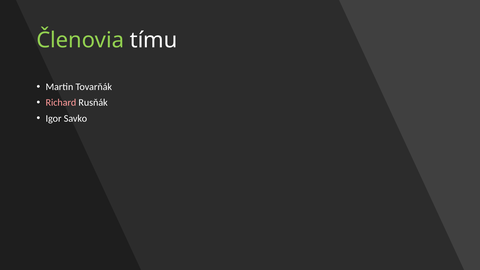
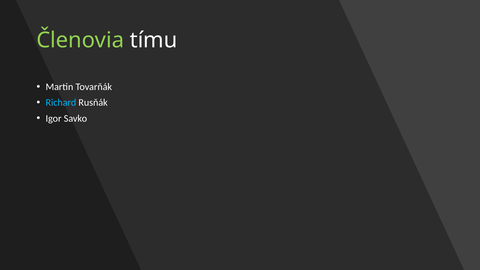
Richard colour: pink -> light blue
